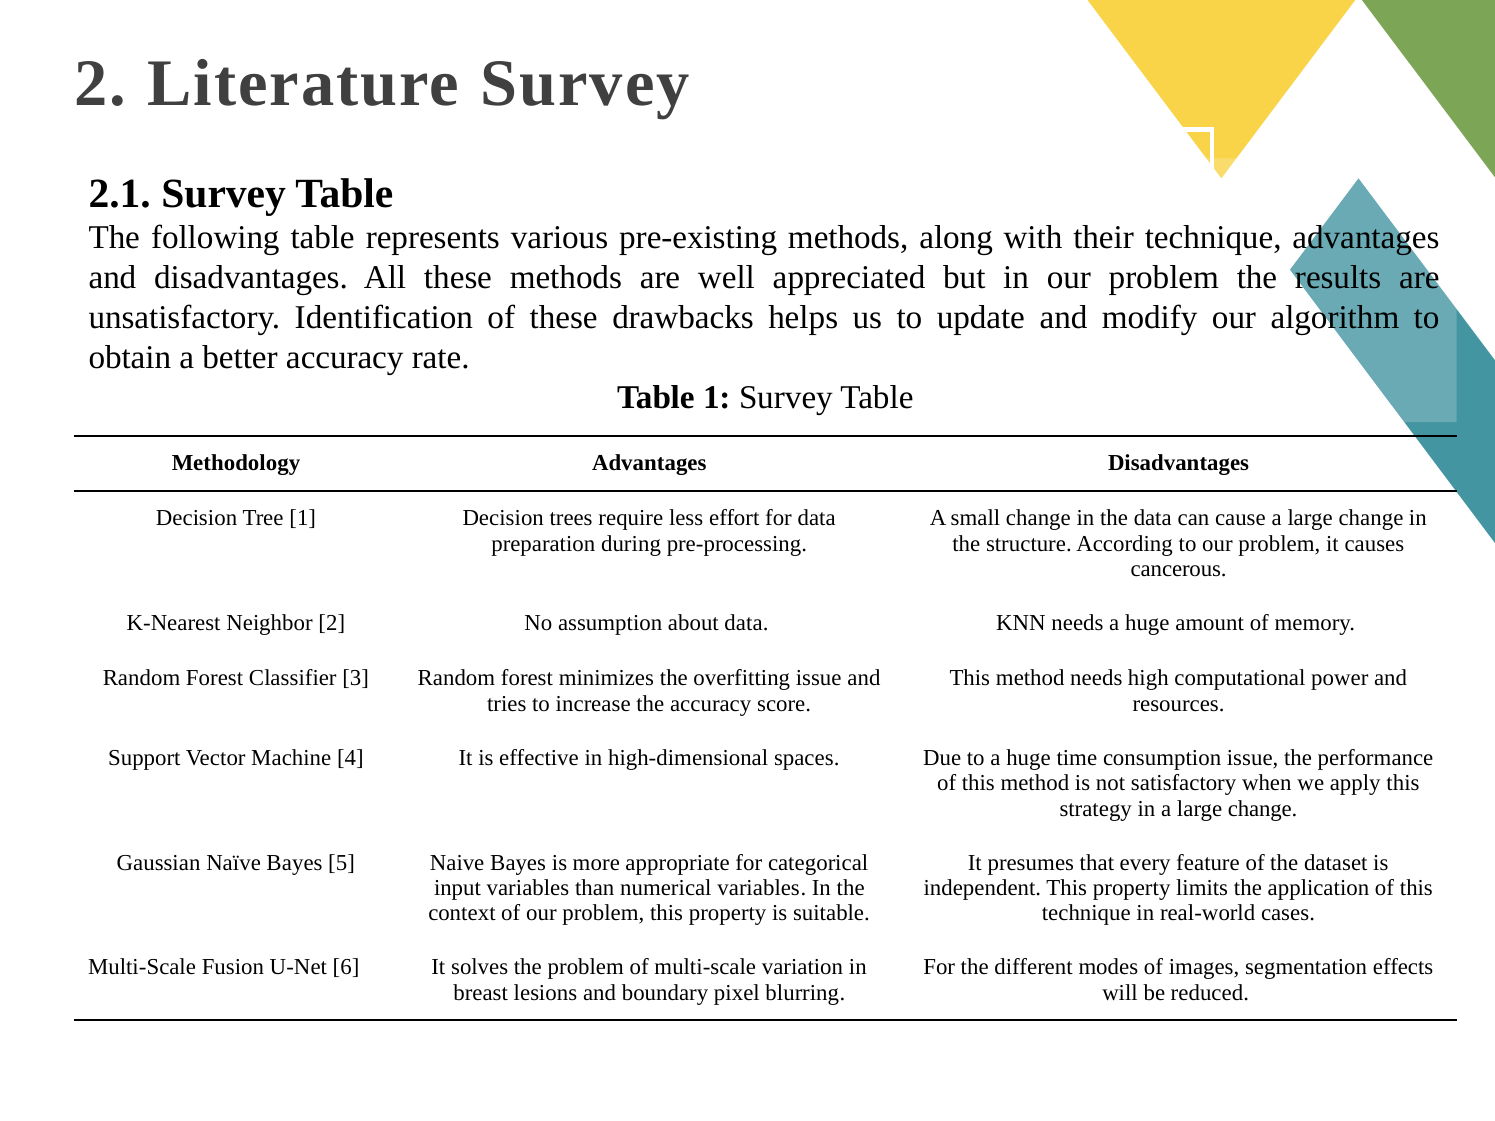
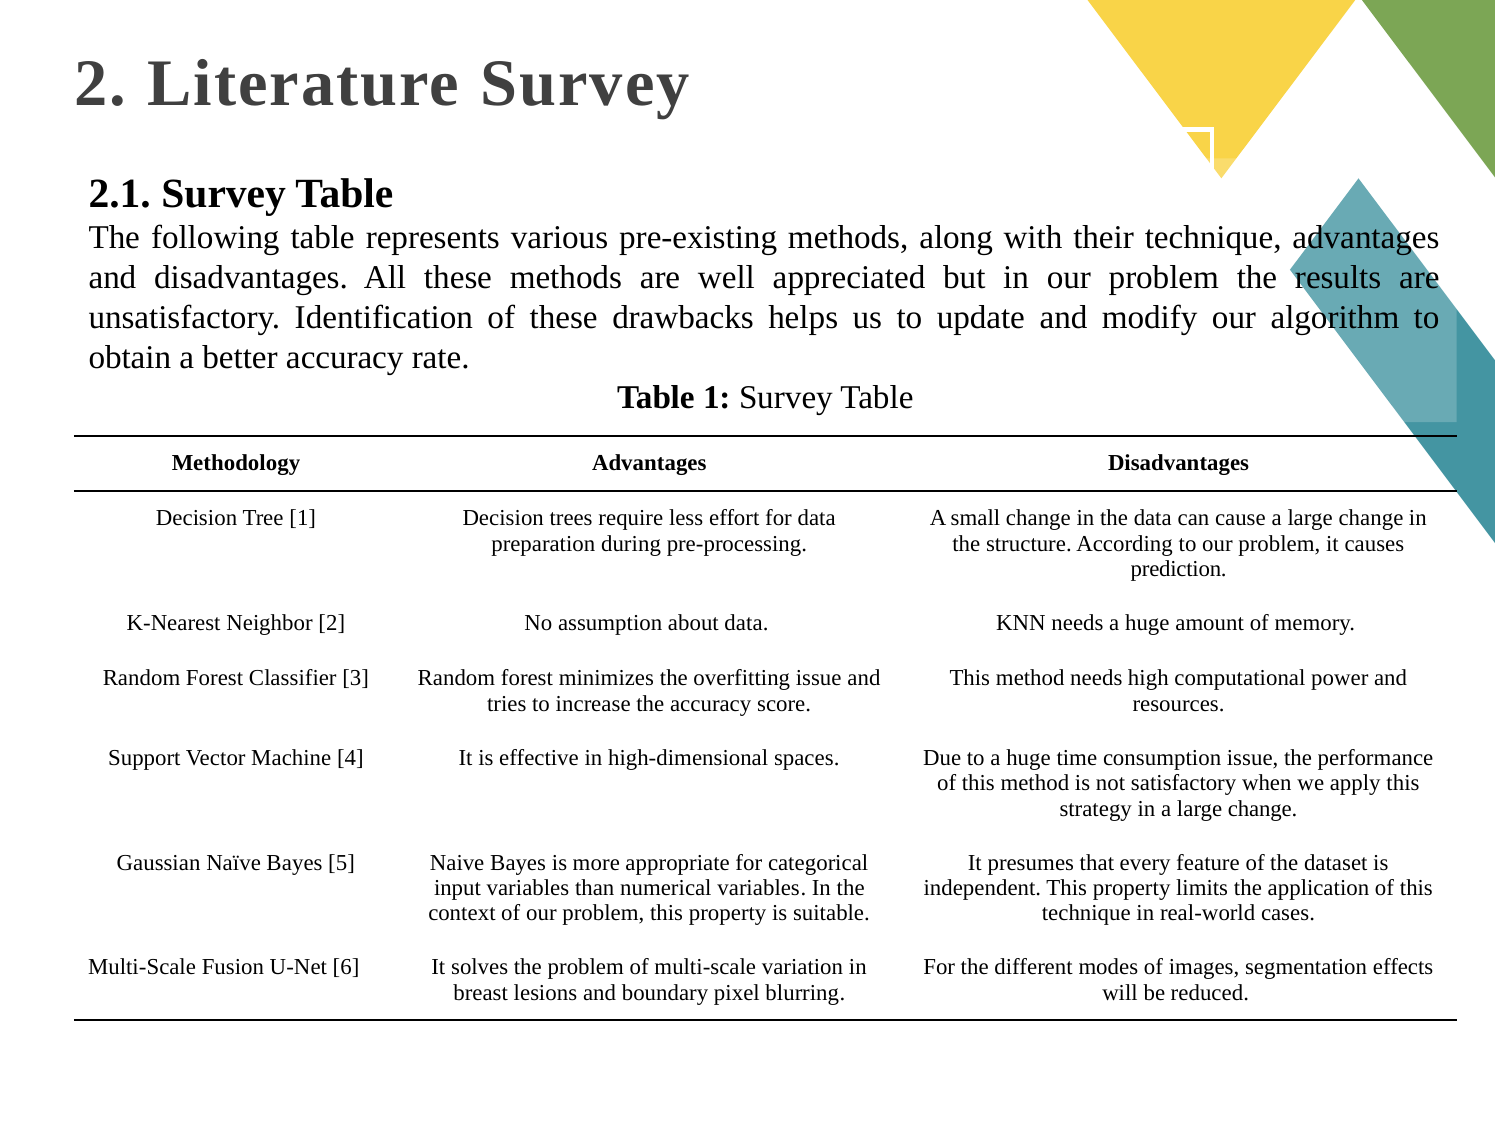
cancerous: cancerous -> prediction
